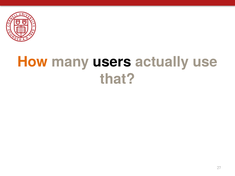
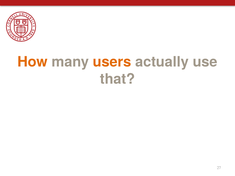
users colour: black -> orange
